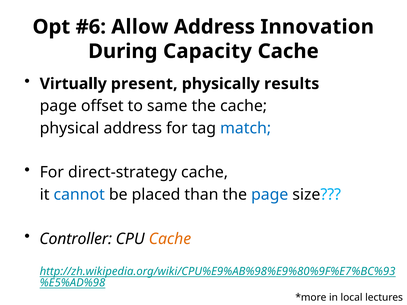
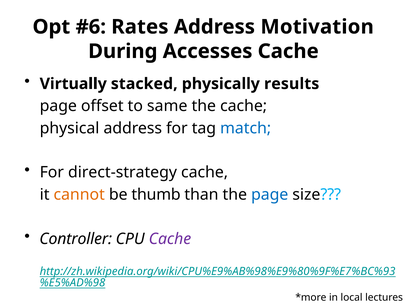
Allow: Allow -> Rates
Innovation: Innovation -> Motivation
Capacity: Capacity -> Accesses
present: present -> stacked
cannot colour: blue -> orange
placed: placed -> thumb
Cache at (170, 239) colour: orange -> purple
